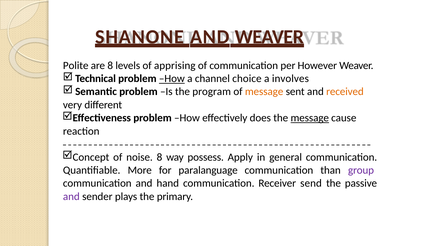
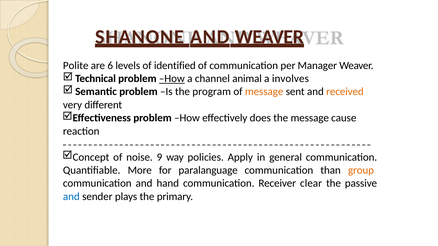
are 8: 8 -> 6
apprising: apprising -> identified
However: However -> Manager
choice: choice -> animal
message at (310, 118) underline: present -> none
noise 8: 8 -> 9
possess: possess -> policies
group colour: purple -> orange
send: send -> clear
and at (71, 197) colour: purple -> blue
